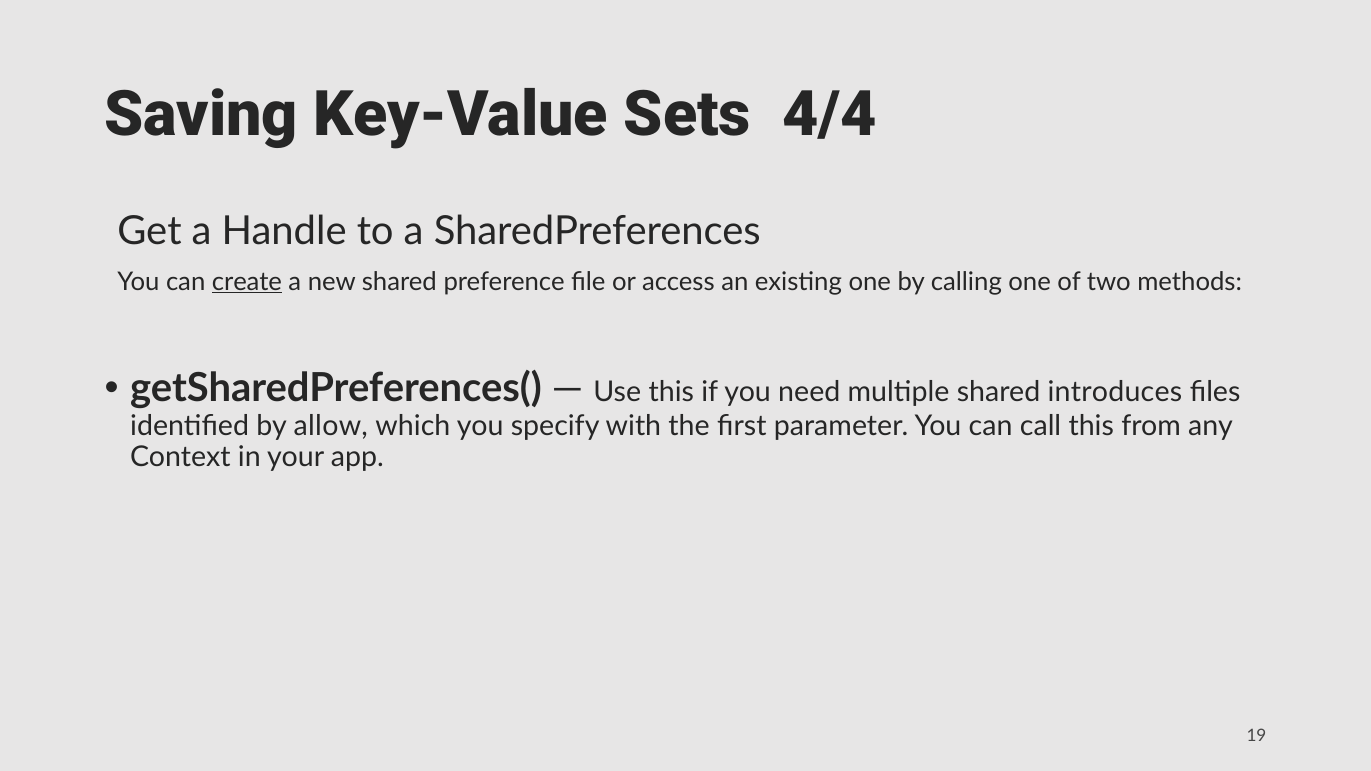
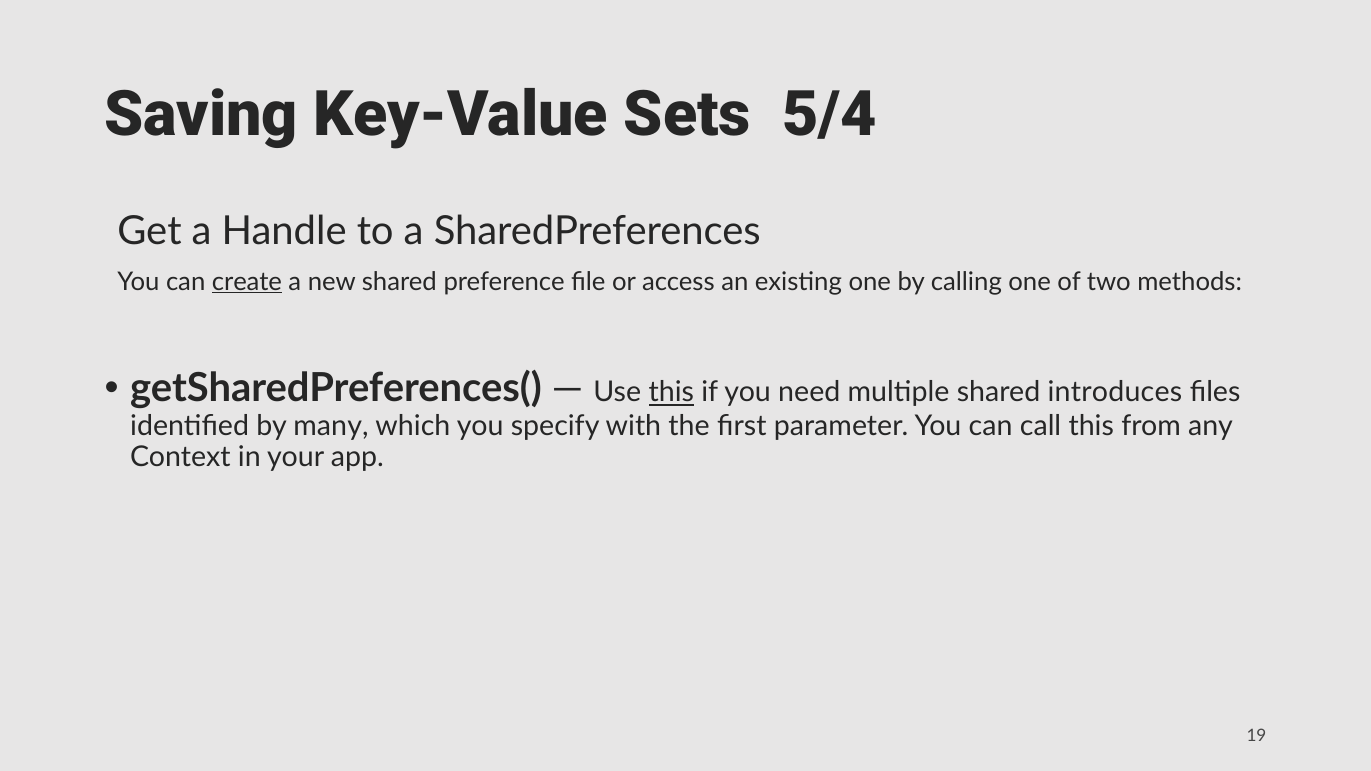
4/4: 4/4 -> 5/4
this at (671, 393) underline: none -> present
allow: allow -> many
